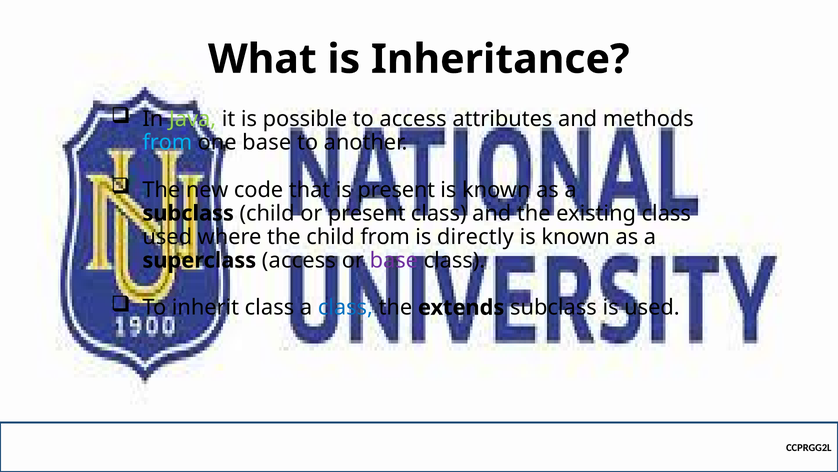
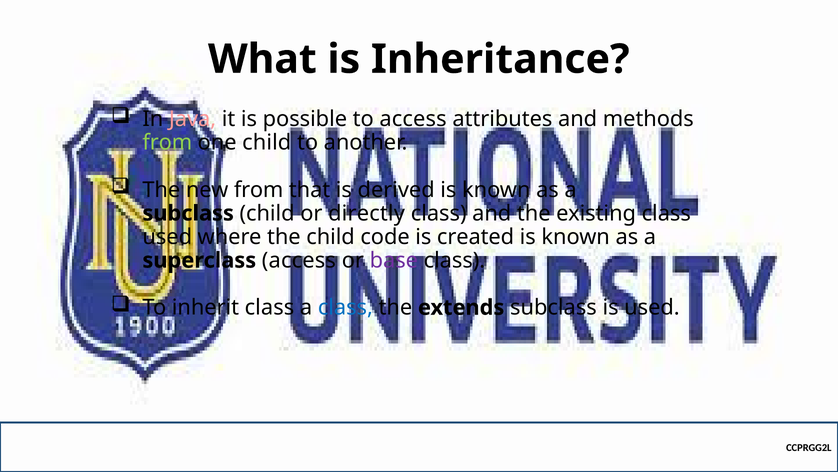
Java colour: light green -> pink
from at (167, 142) colour: light blue -> light green
one base: base -> child
new code: code -> from
is present: present -> derived
or present: present -> directly
child from: from -> code
directly: directly -> created
